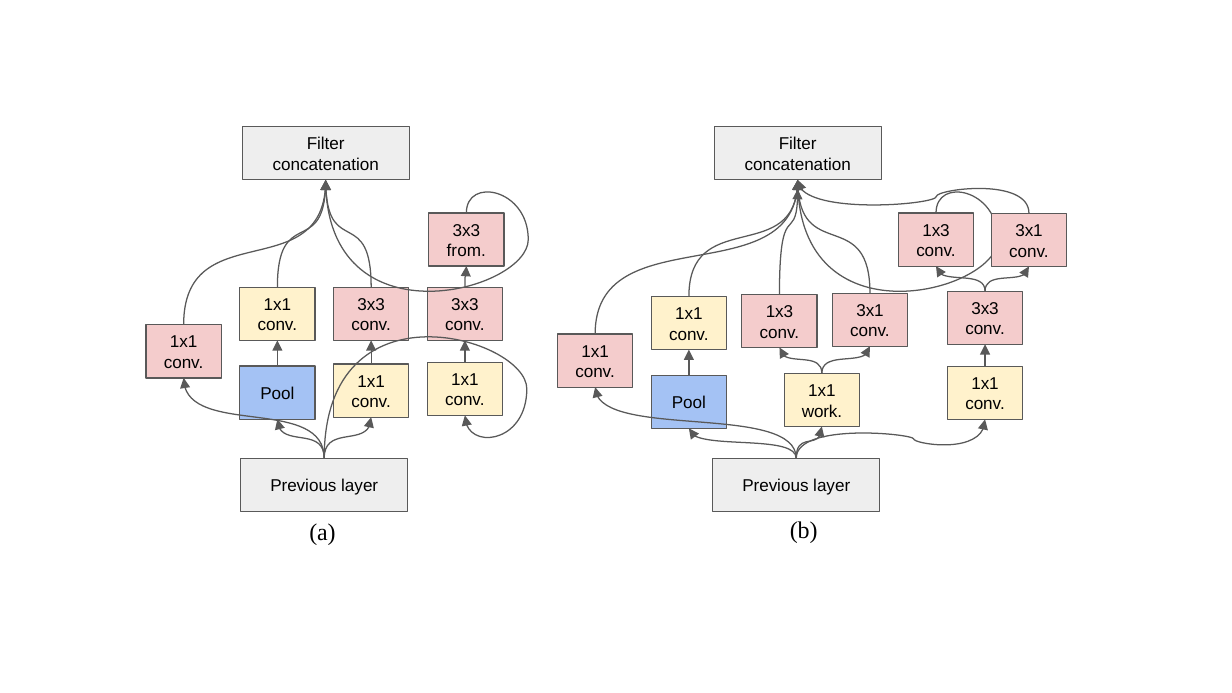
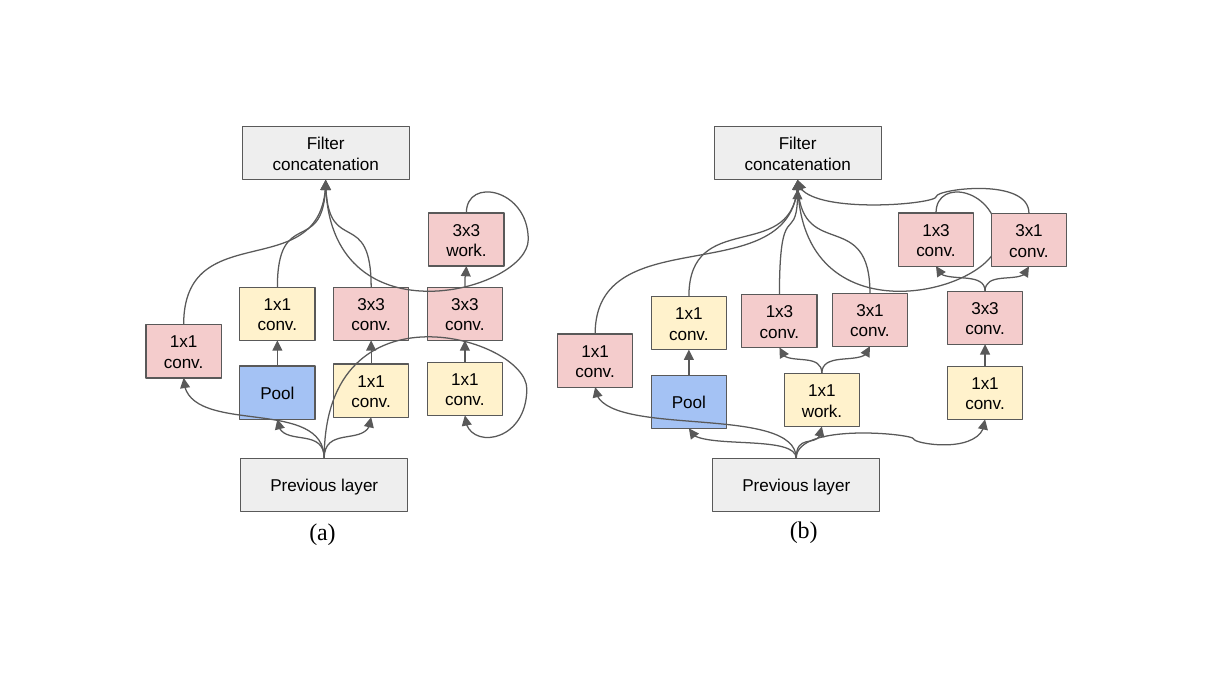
from at (466, 251): from -> work
